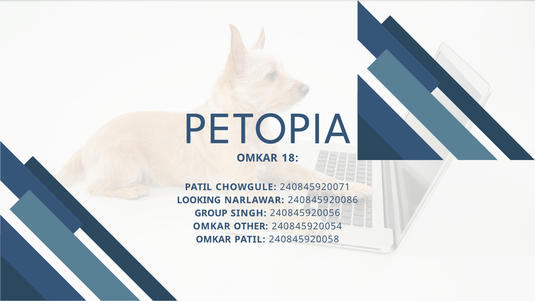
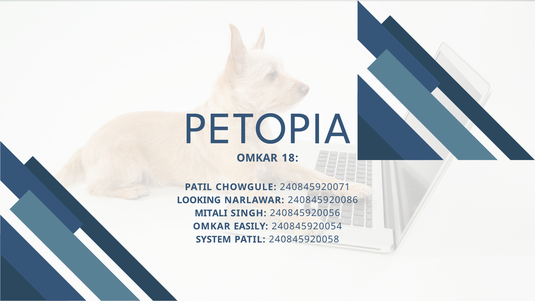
GROUP: GROUP -> MITALI
OTHER: OTHER -> EASILY
OMKAR at (213, 239): OMKAR -> SYSTEM
